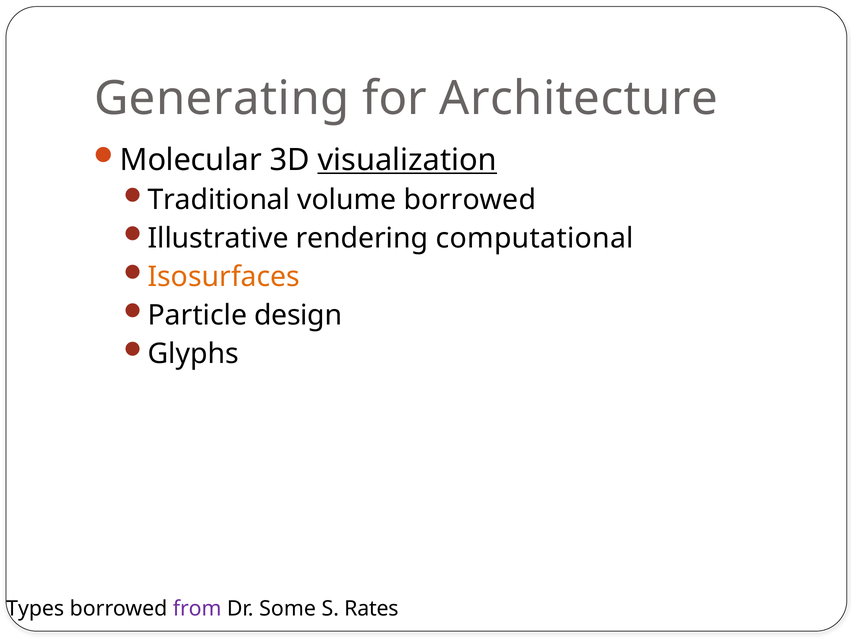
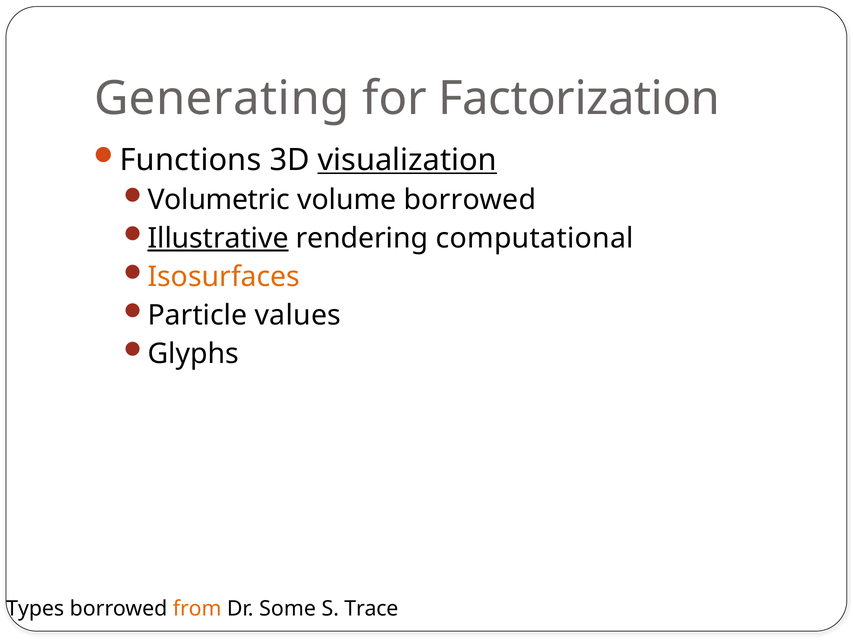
Architecture: Architecture -> Factorization
Molecular: Molecular -> Functions
Traditional: Traditional -> Volumetric
Illustrative underline: none -> present
design: design -> values
from colour: purple -> orange
Rates: Rates -> Trace
